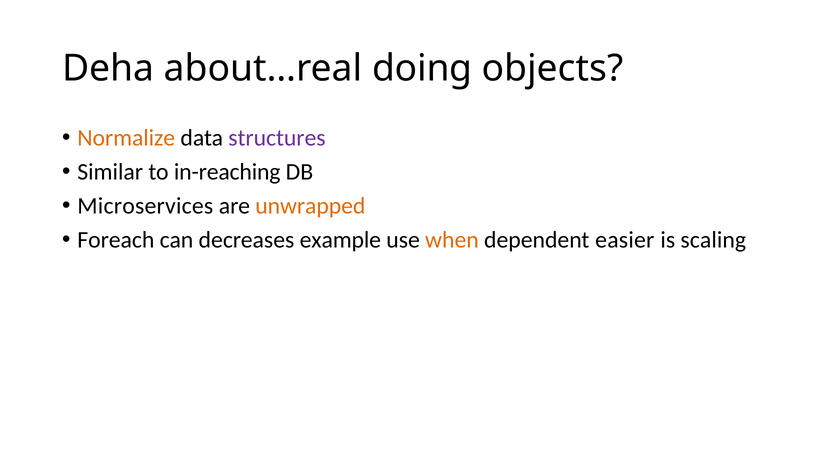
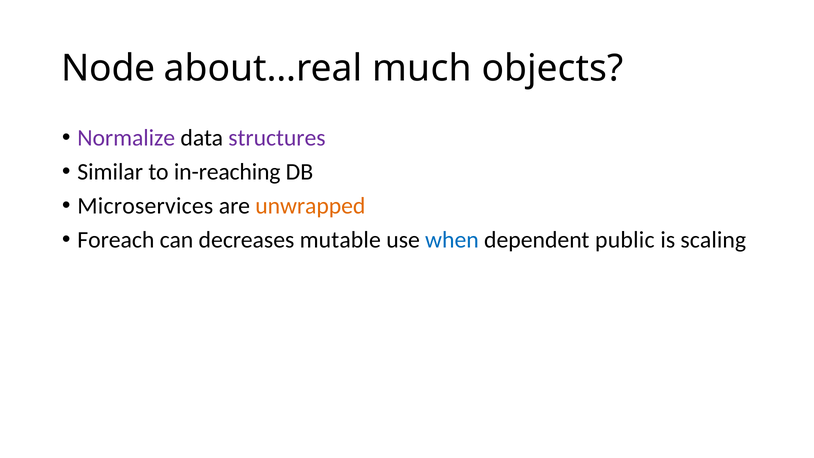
Deha: Deha -> Node
doing: doing -> much
Normalize colour: orange -> purple
example: example -> mutable
when colour: orange -> blue
easier: easier -> public
